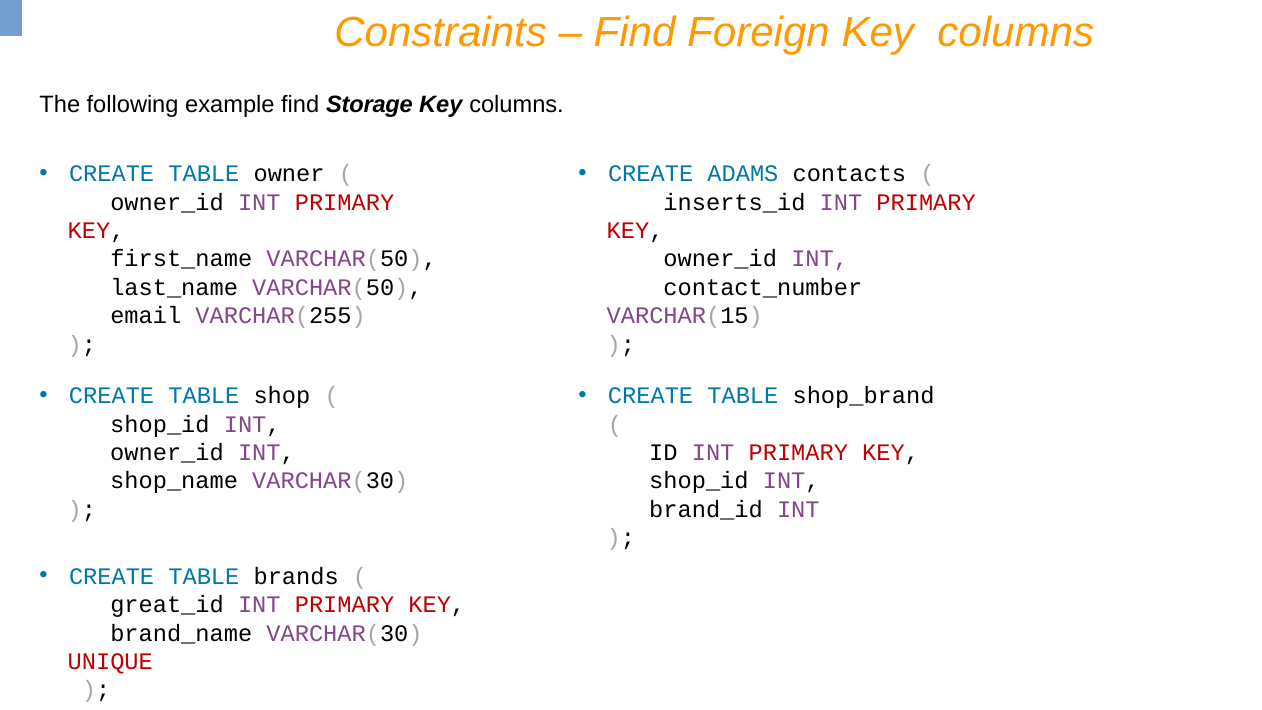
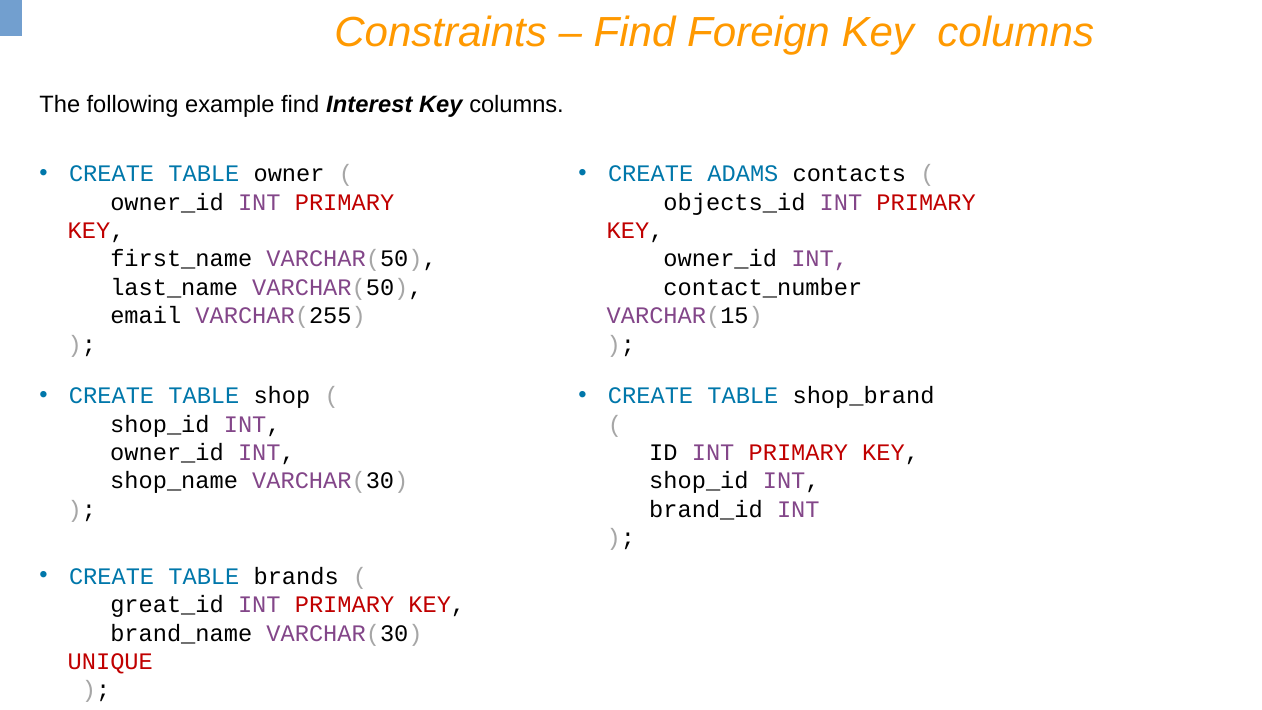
Storage: Storage -> Interest
inserts_id: inserts_id -> objects_id
